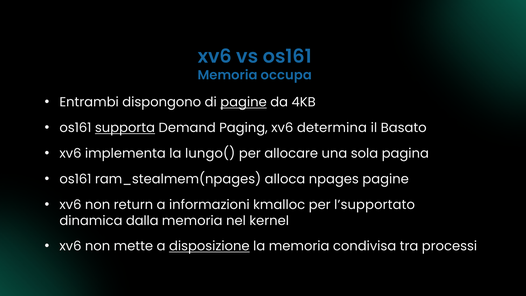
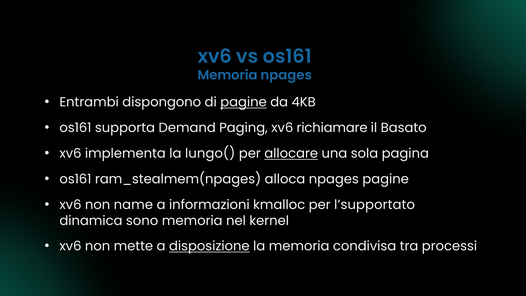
Memoria occupa: occupa -> npages
supporta underline: present -> none
determina: determina -> richiamare
allocare underline: none -> present
return: return -> name
dalla: dalla -> sono
